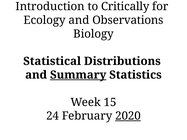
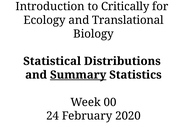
Observations: Observations -> Translational
15: 15 -> 00
2020 underline: present -> none
